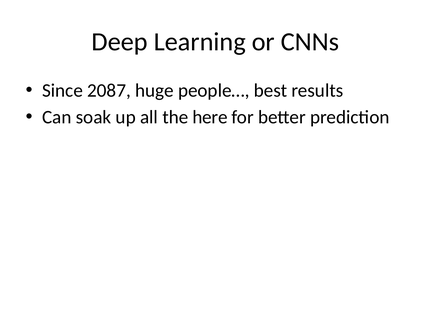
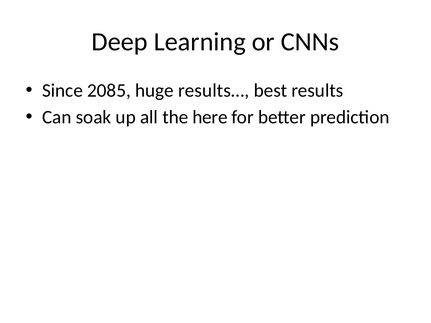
2087: 2087 -> 2085
people…: people… -> results…
